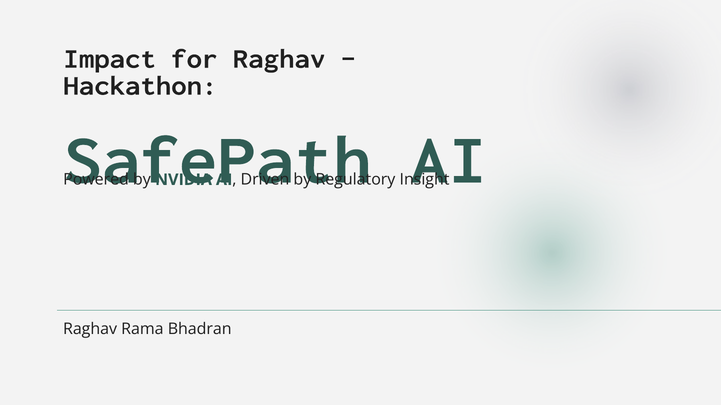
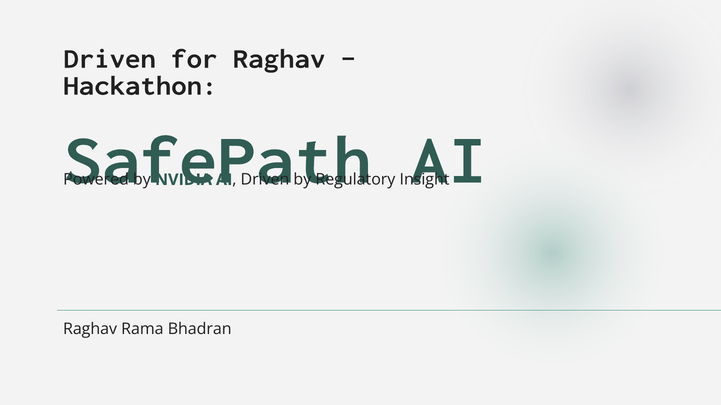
Impact at (110, 59): Impact -> Driven
